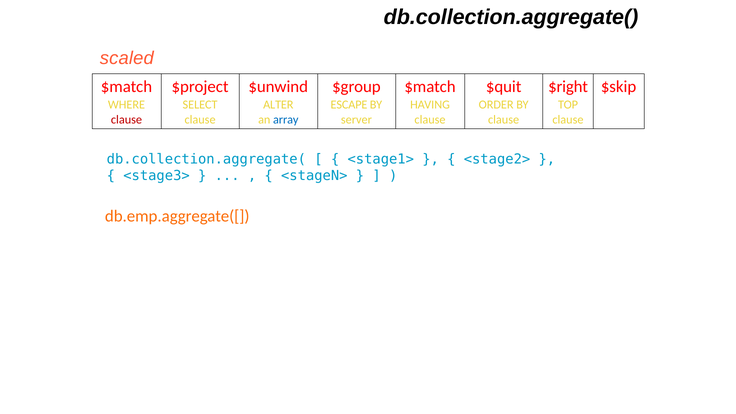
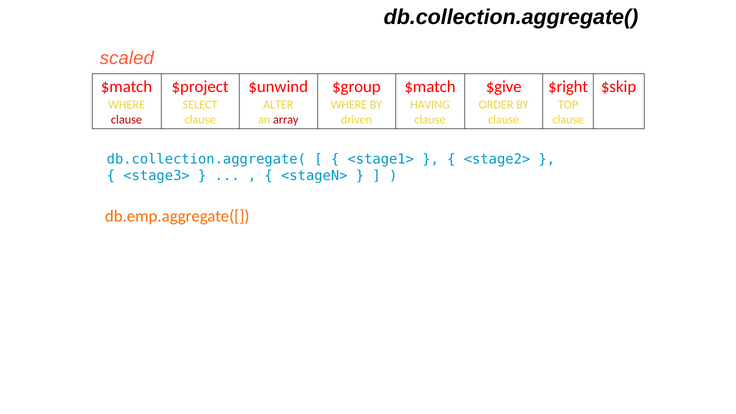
$quit: $quit -> $give
ESCAPE at (349, 105): ESCAPE -> WHERE
array colour: blue -> red
server: server -> driven
